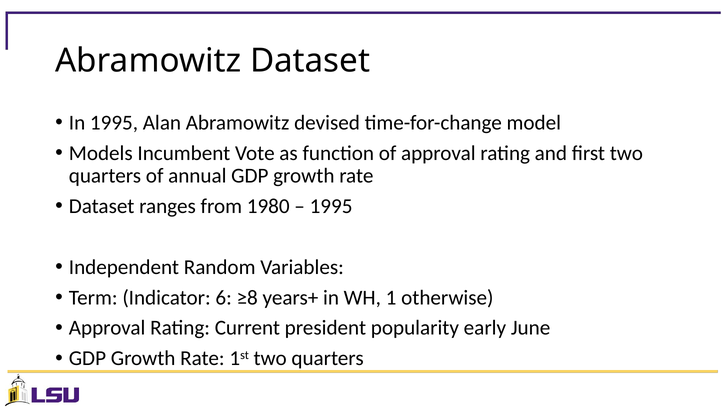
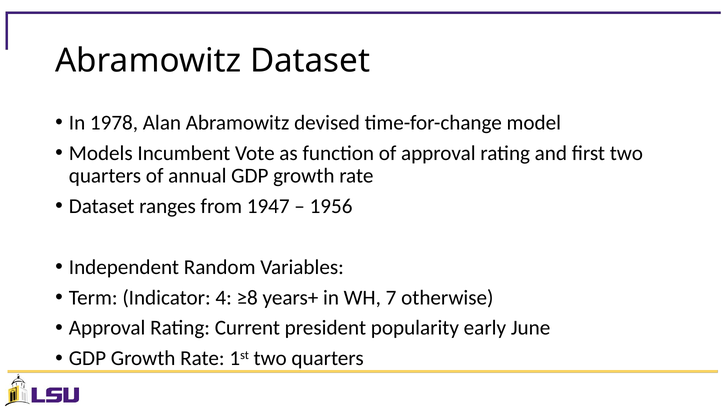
In 1995: 1995 -> 1978
1980: 1980 -> 1947
1995 at (331, 206): 1995 -> 1956
6: 6 -> 4
1: 1 -> 7
